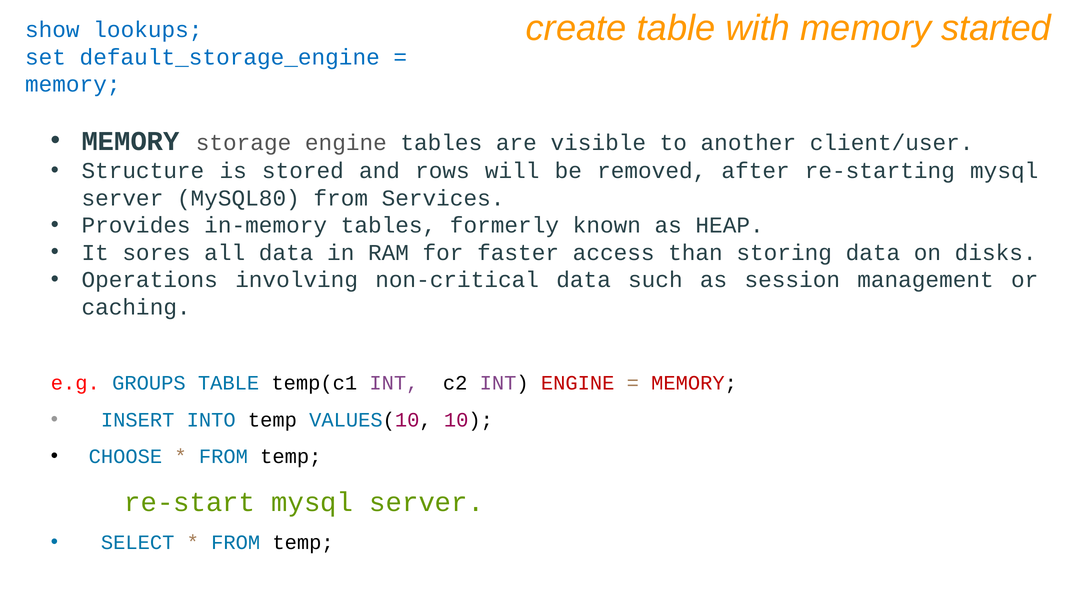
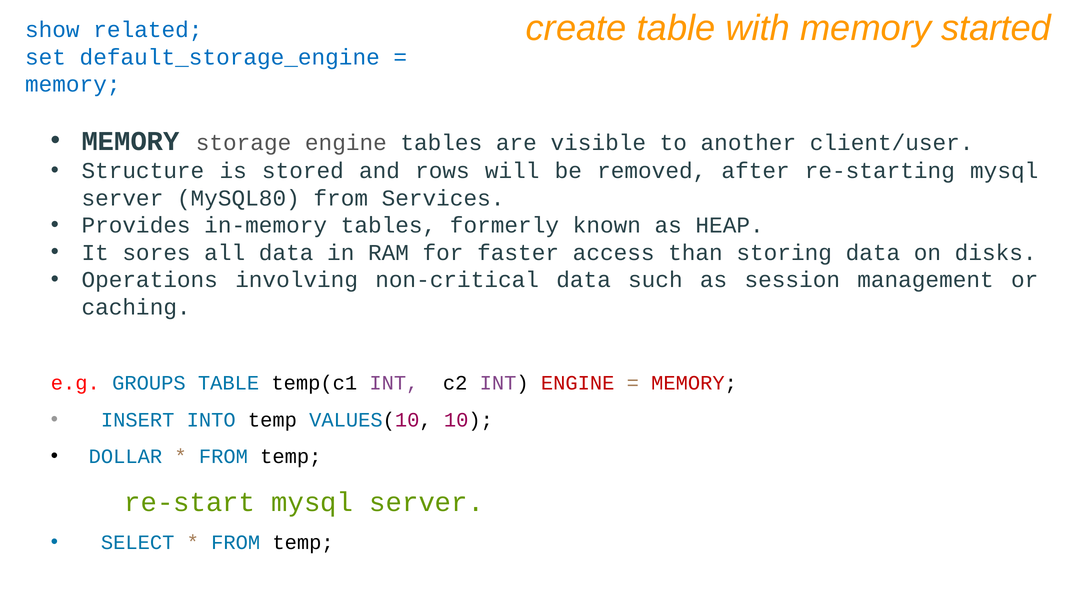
lookups: lookups -> related
CHOOSE: CHOOSE -> DOLLAR
